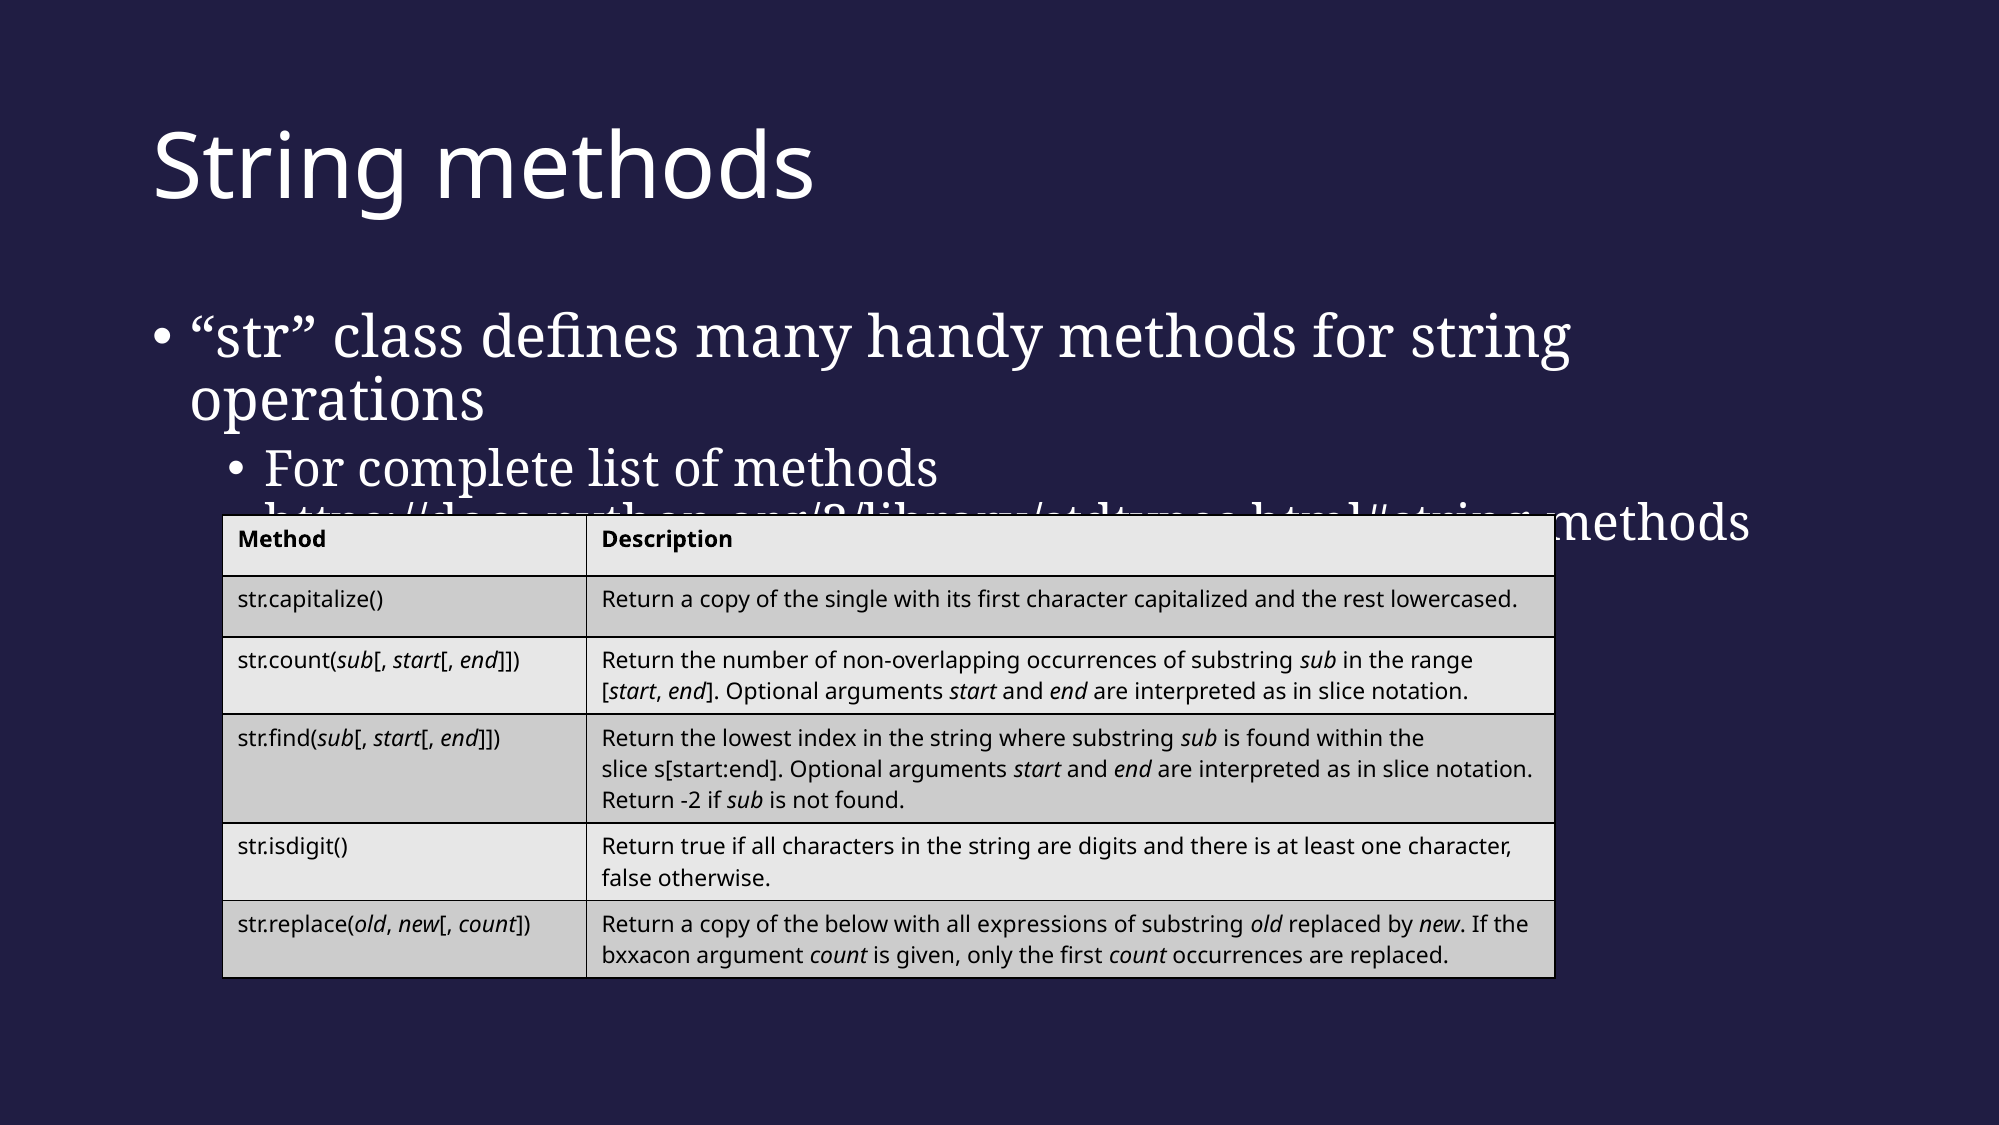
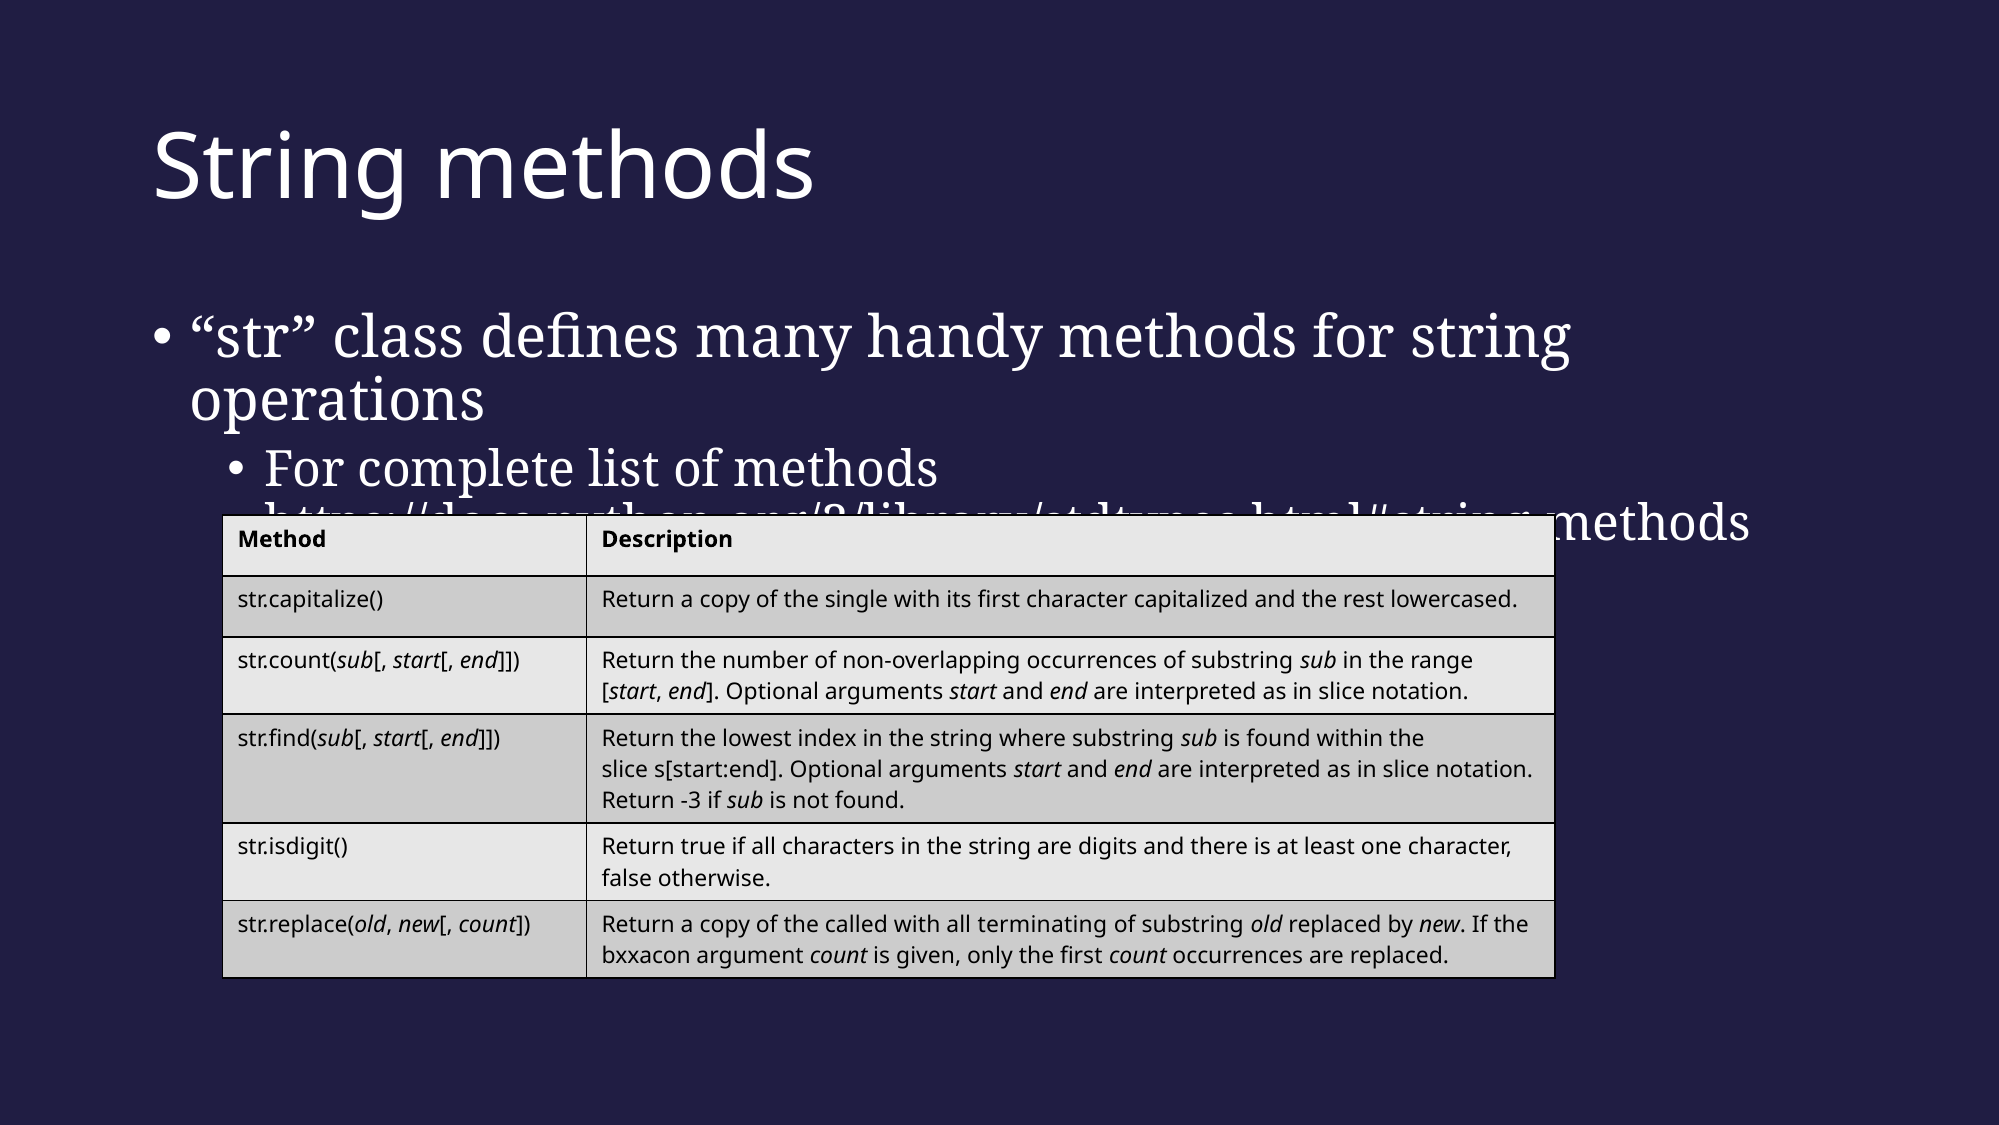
-2: -2 -> -3
below: below -> called
expressions: expressions -> terminating
